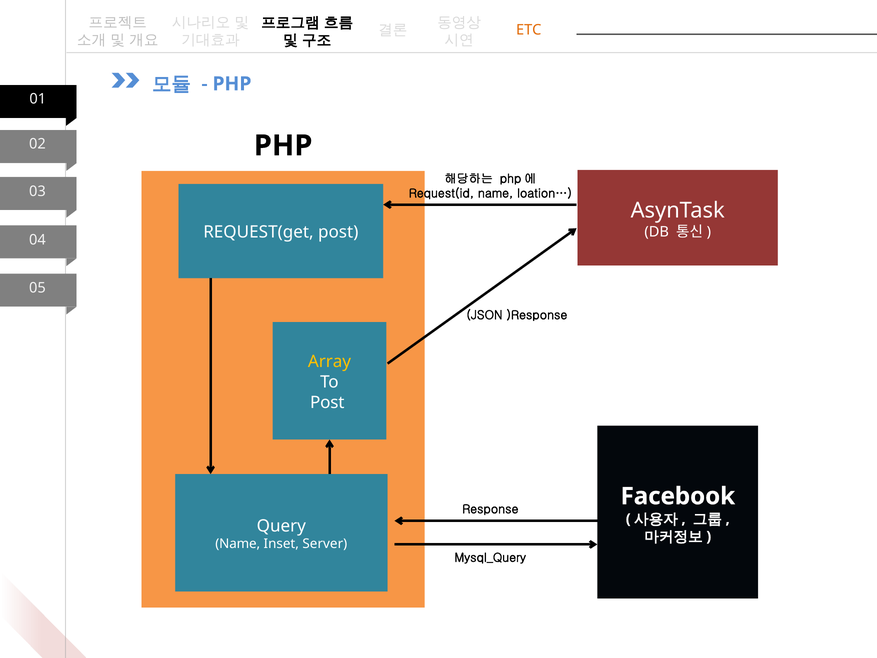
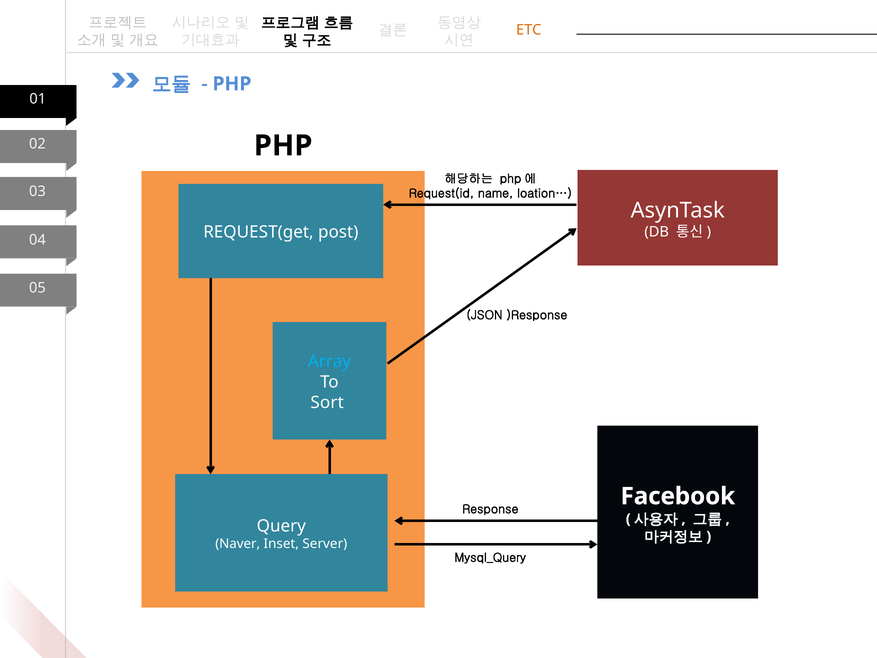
Array colour: yellow -> light blue
Post at (327, 402): Post -> Sort
Name at (238, 544): Name -> Naver
